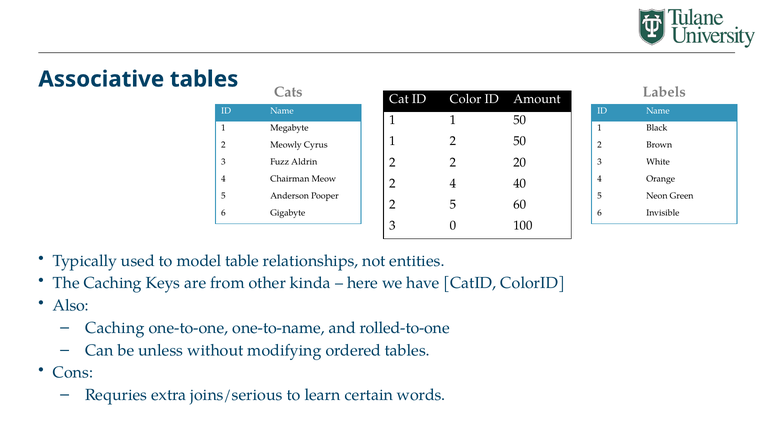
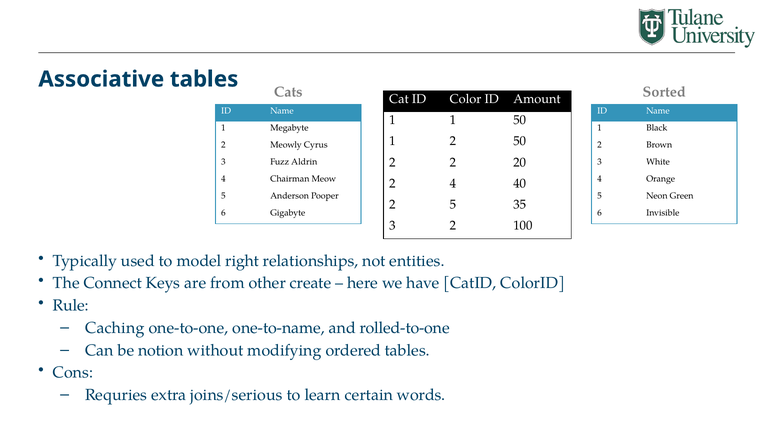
Labels: Labels -> Sorted
60: 60 -> 35
3 0: 0 -> 2
table: table -> right
The Caching: Caching -> Connect
kinda: kinda -> create
Also: Also -> Rule
unless: unless -> notion
